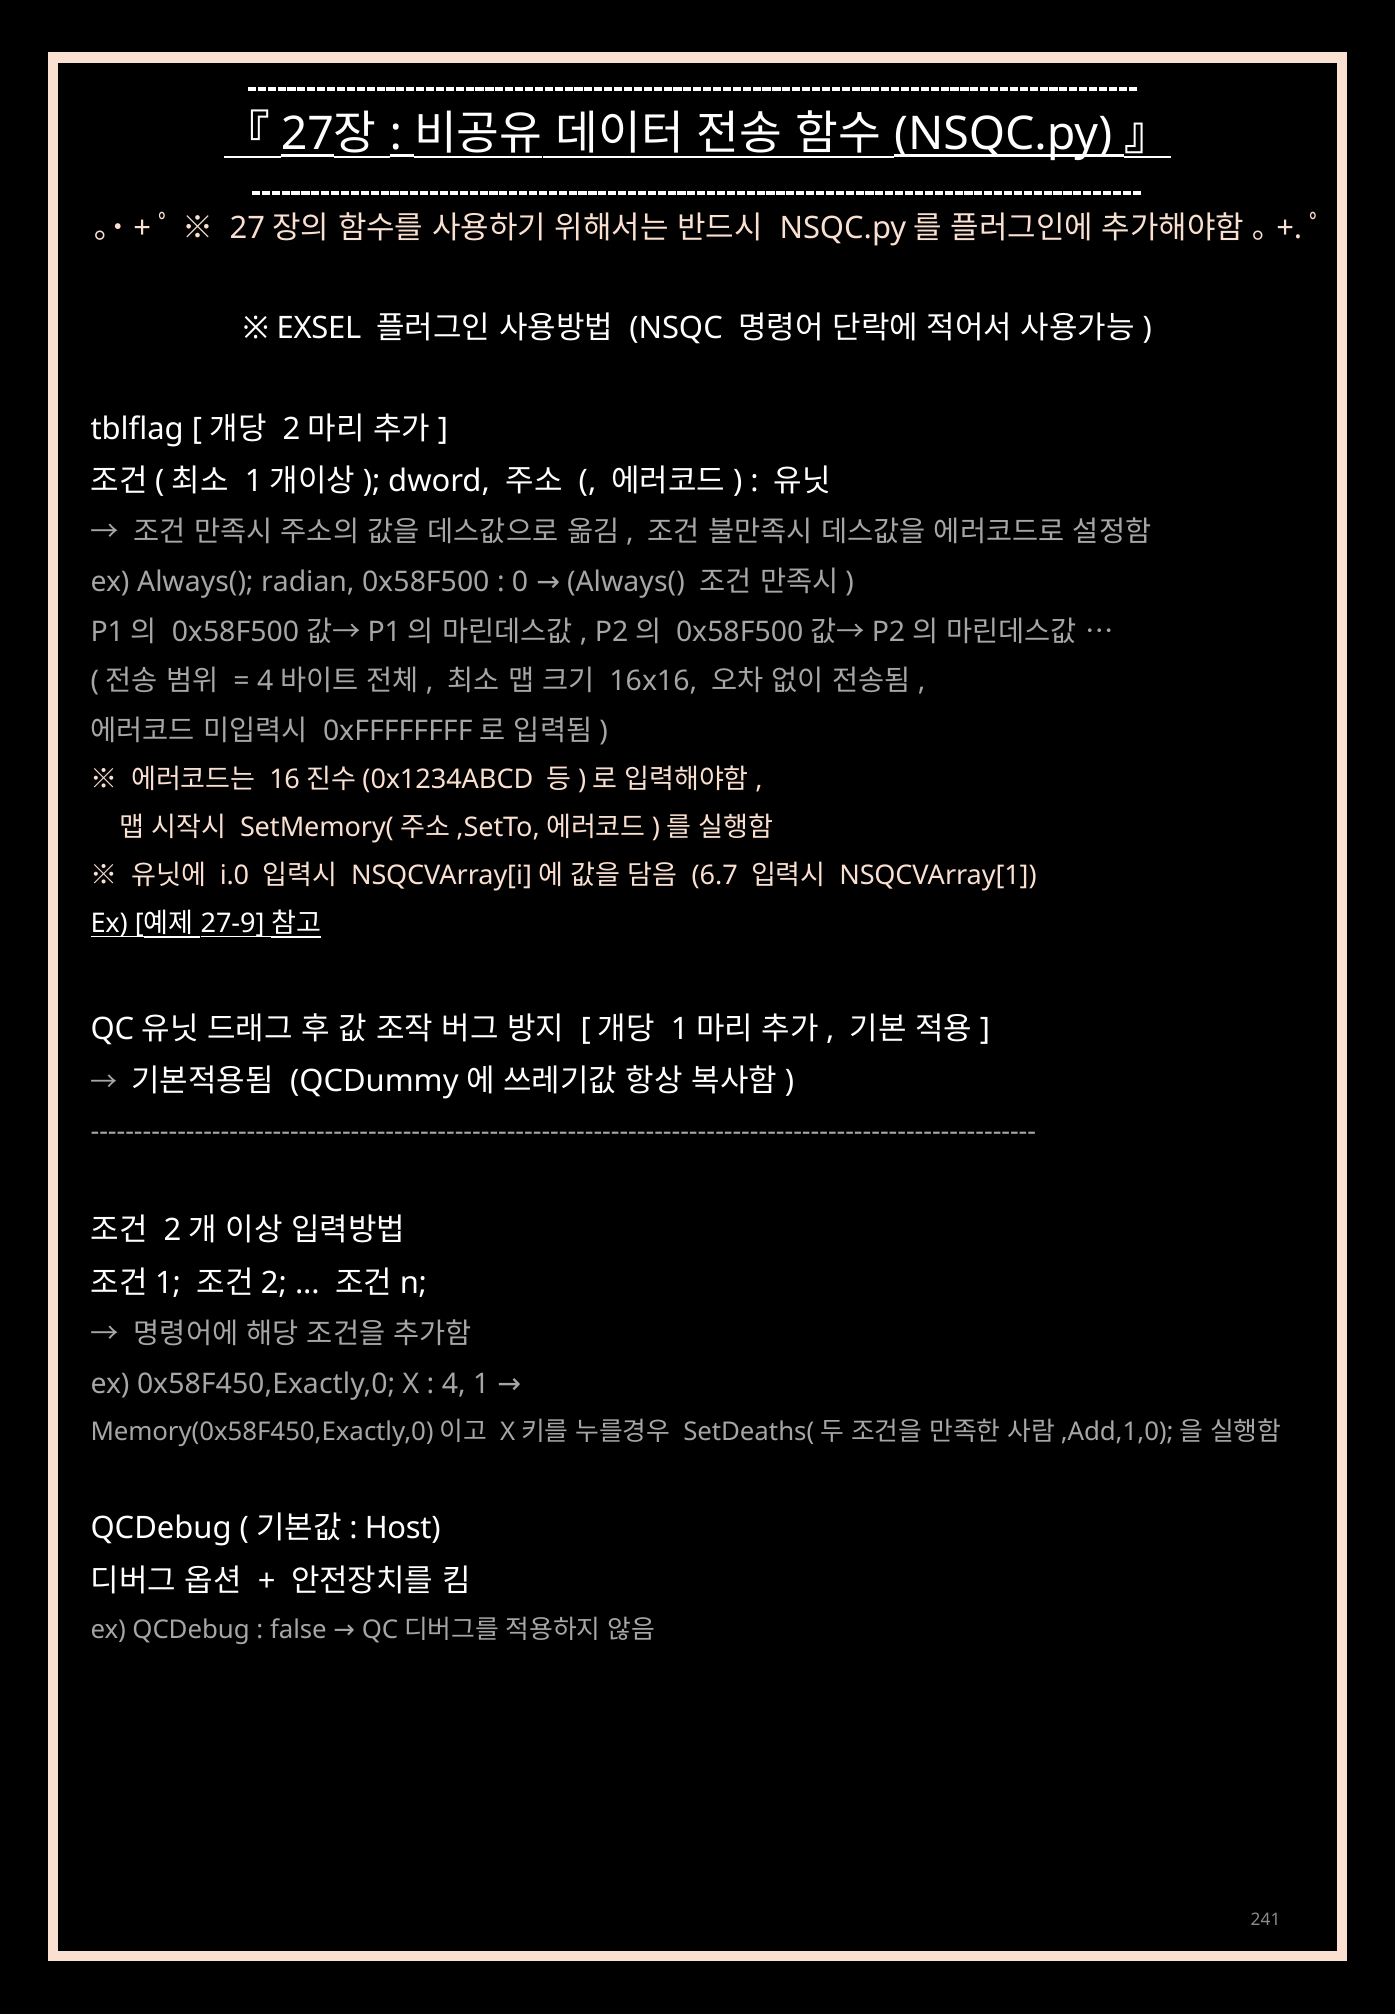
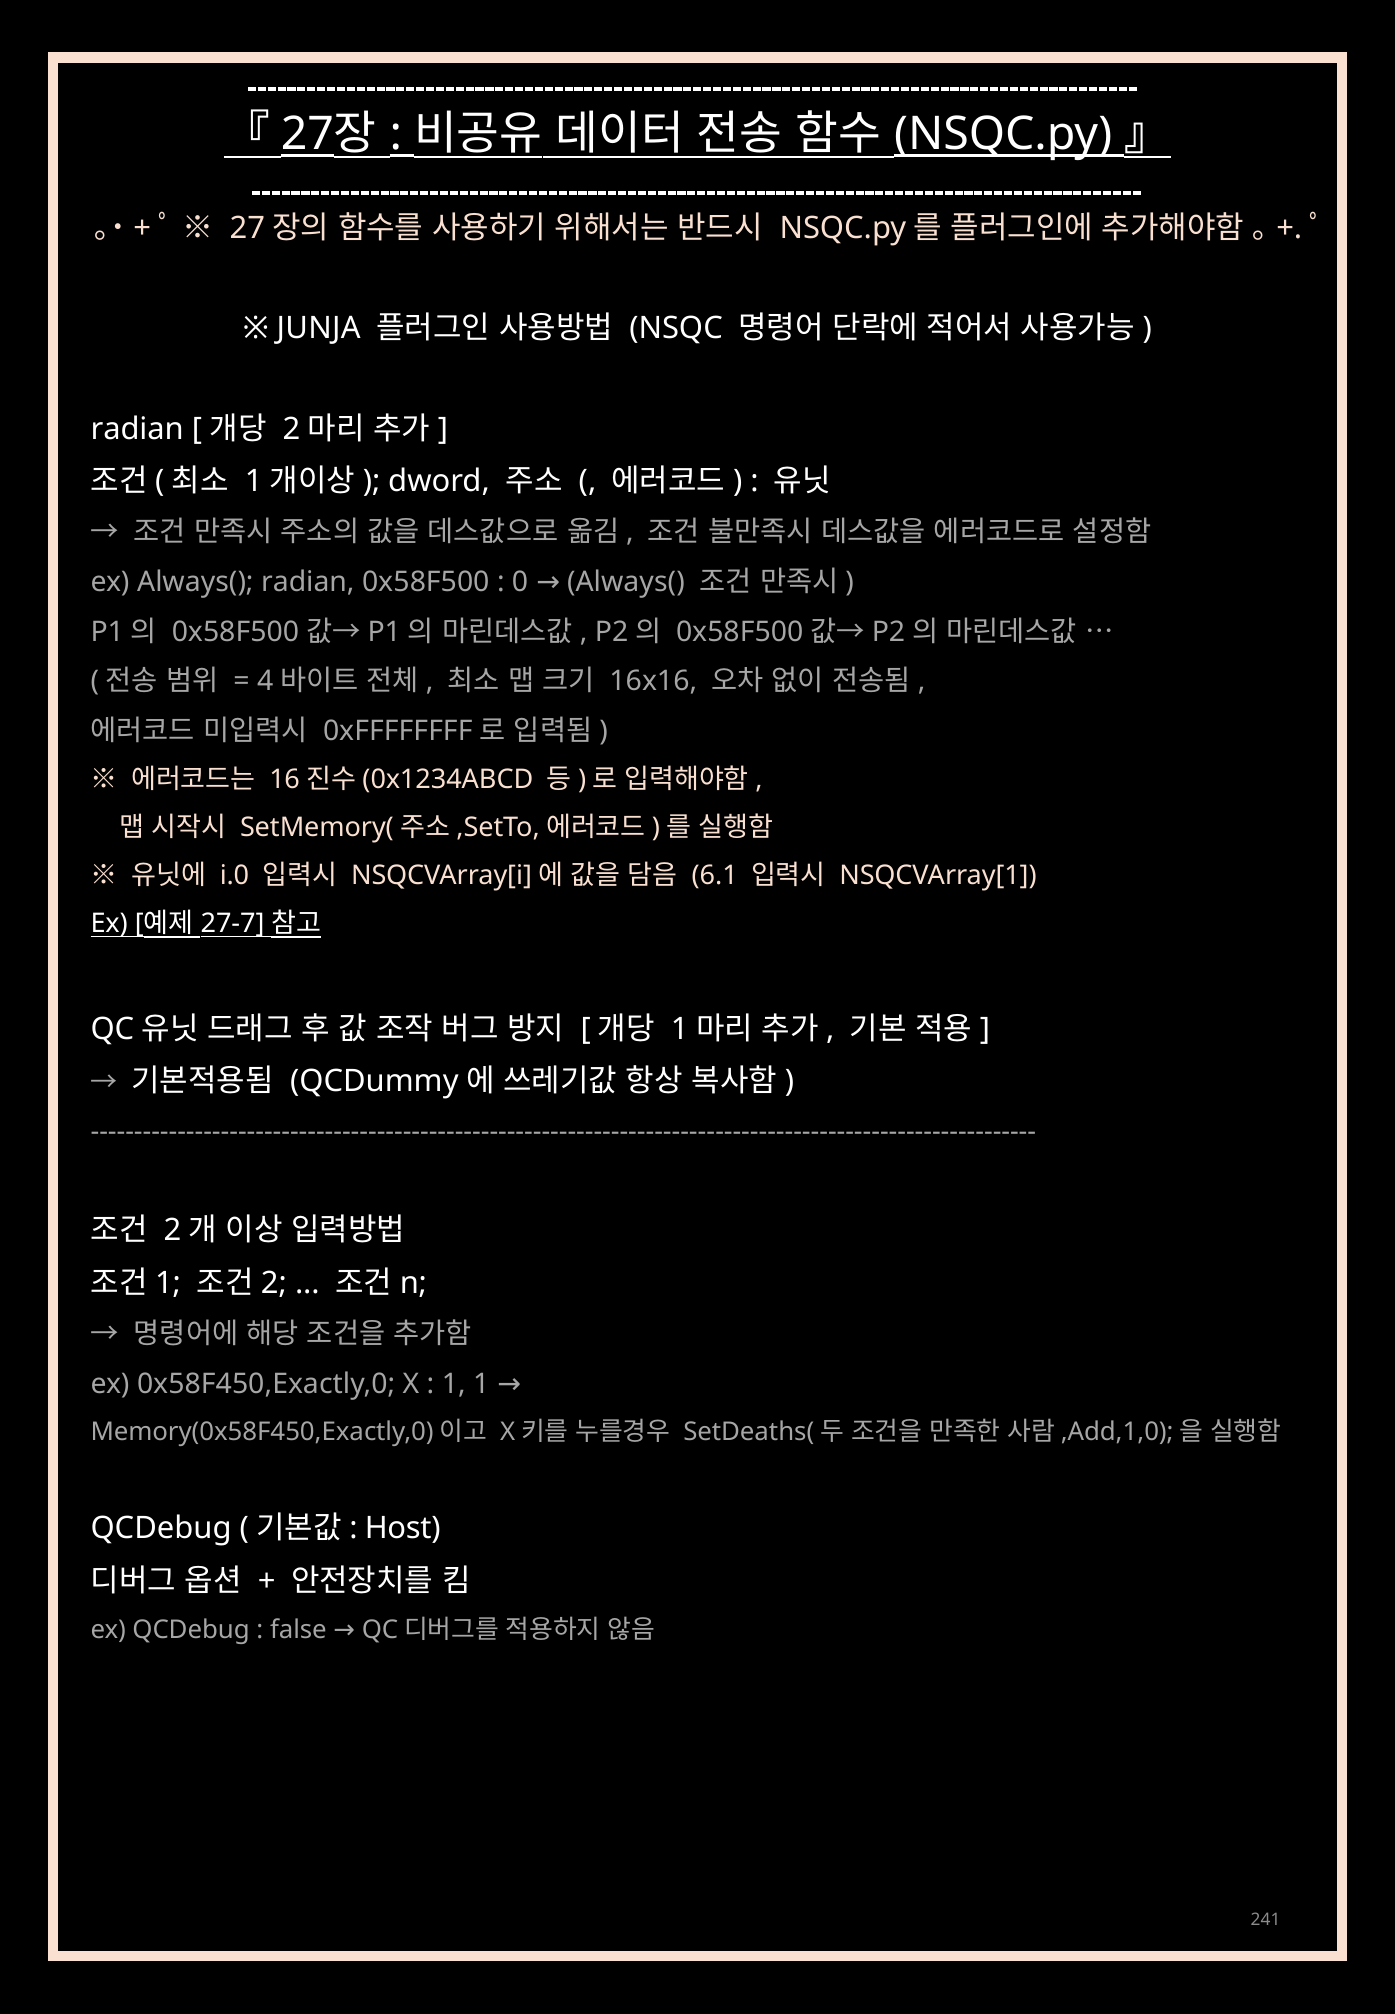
EXSEL: EXSEL -> JUNJA
tblflag at (137, 429): tblflag -> radian
6.7: 6.7 -> 6.1
27-9: 27-9 -> 27-7
4 at (454, 1384): 4 -> 1
